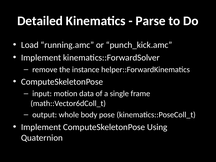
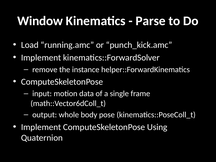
Detailed: Detailed -> Window
